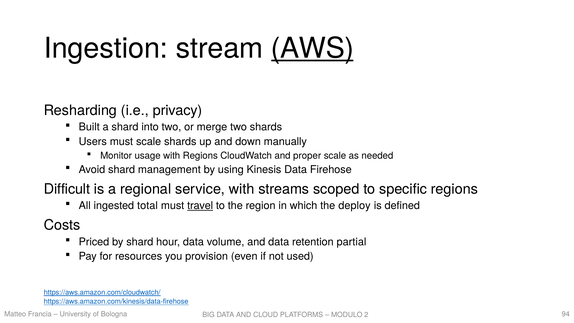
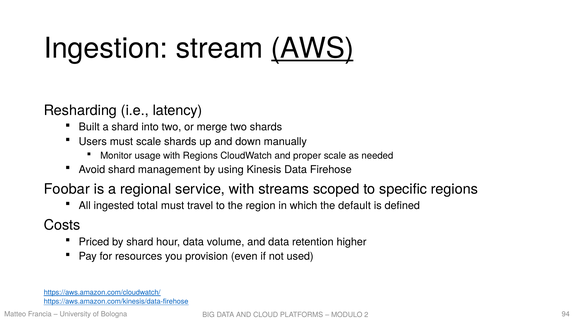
privacy: privacy -> latency
Difficult: Difficult -> Foobar
travel underline: present -> none
deploy: deploy -> default
partial: partial -> higher
